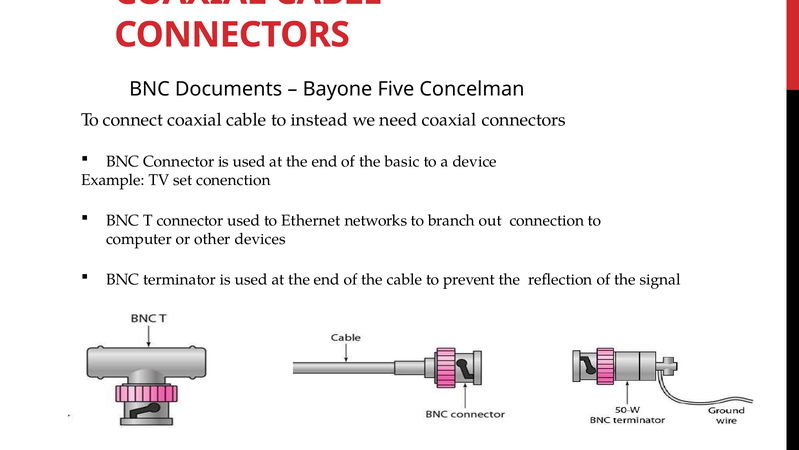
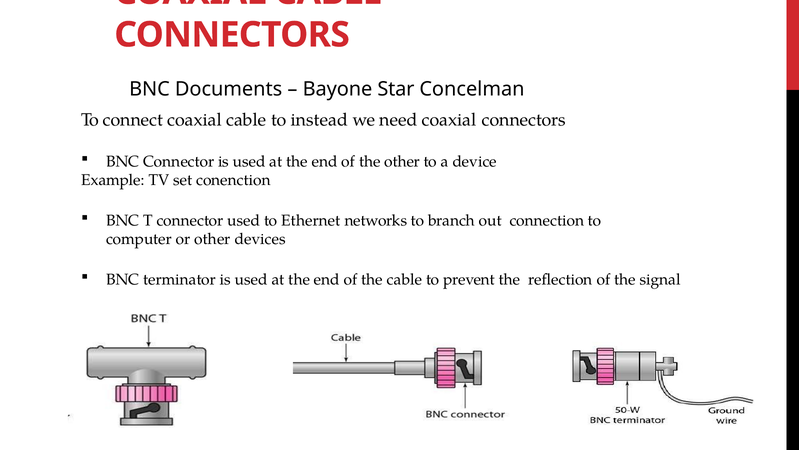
Five: Five -> Star
the basic: basic -> other
